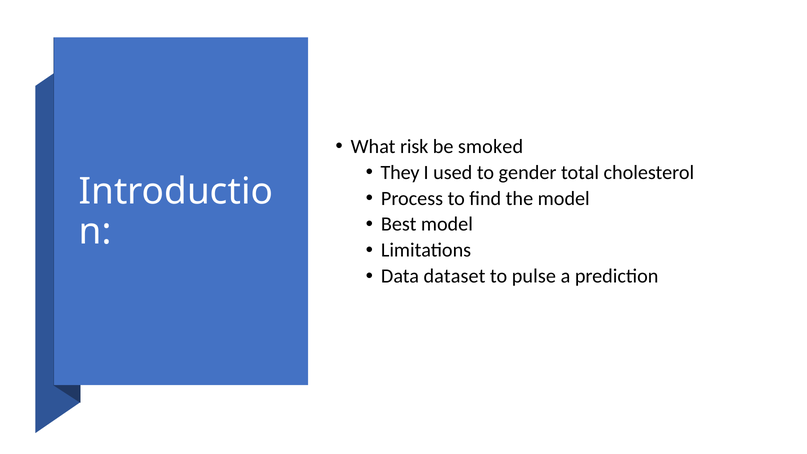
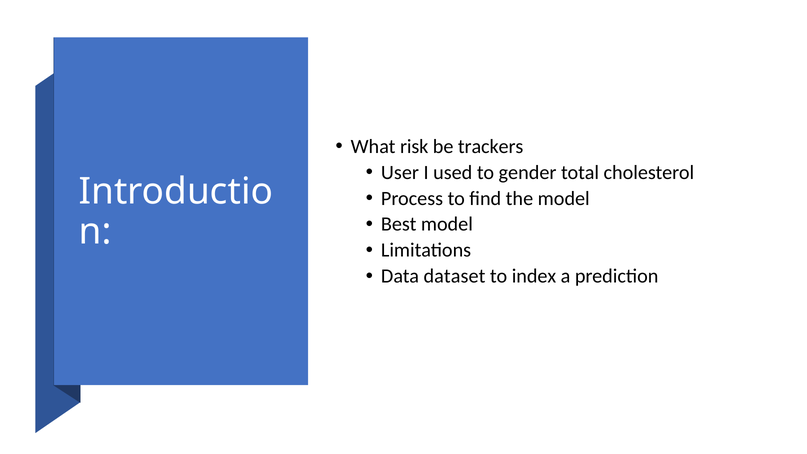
smoked: smoked -> trackers
They: They -> User
pulse: pulse -> index
